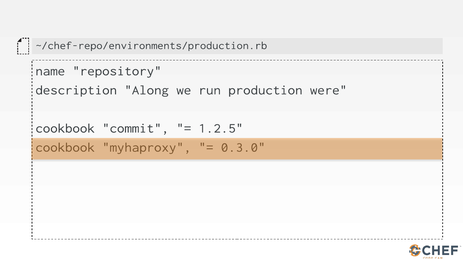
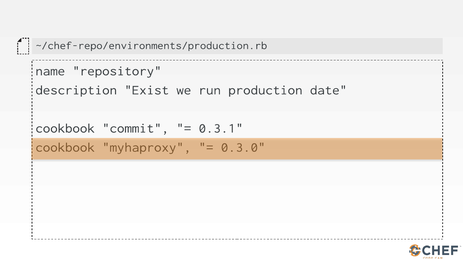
Along: Along -> Exist
were: were -> date
1.2.5: 1.2.5 -> 0.3.1
